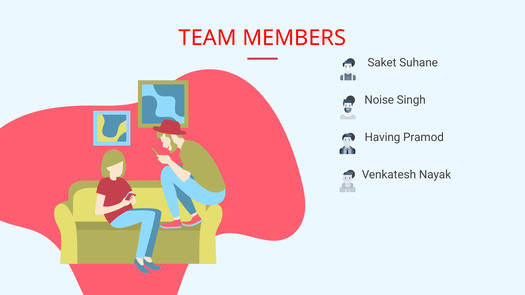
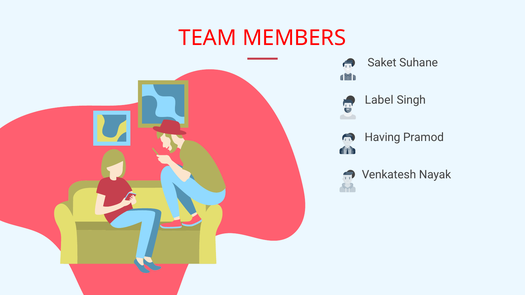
Noise: Noise -> Label
